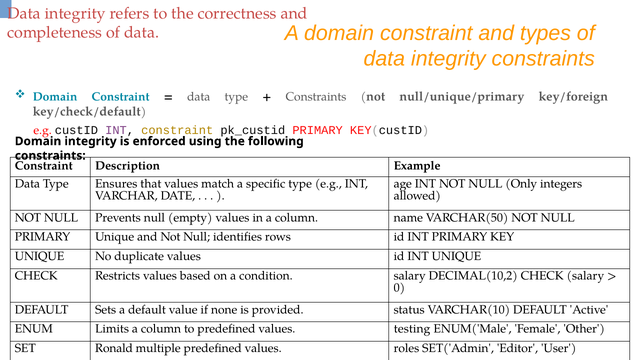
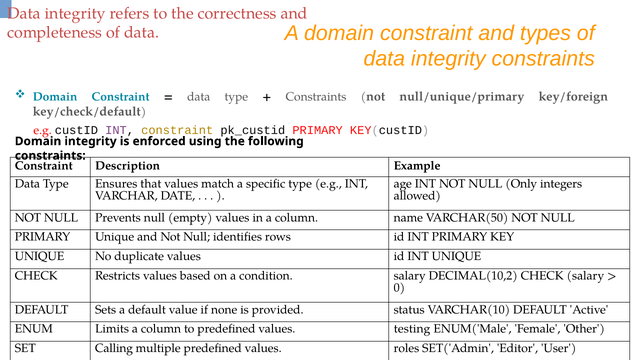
Ronald: Ronald -> Calling
